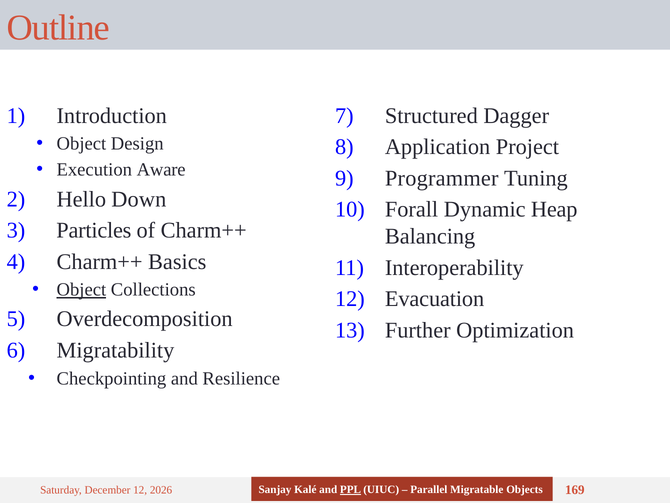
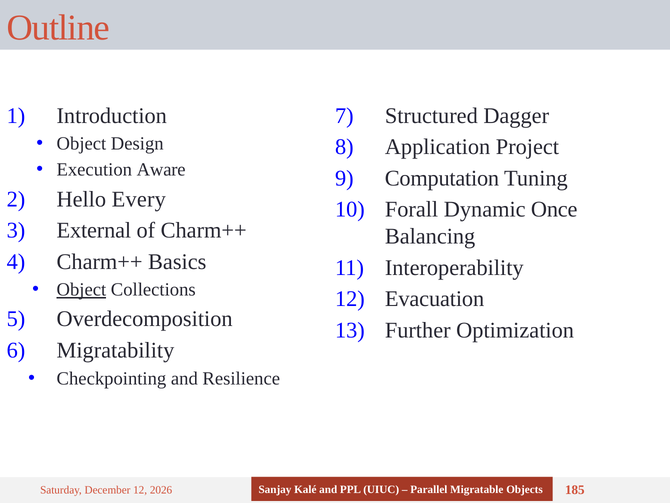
Programmer: Programmer -> Computation
Down: Down -> Every
Heap: Heap -> Once
Particles: Particles -> External
PPL underline: present -> none
169: 169 -> 185
